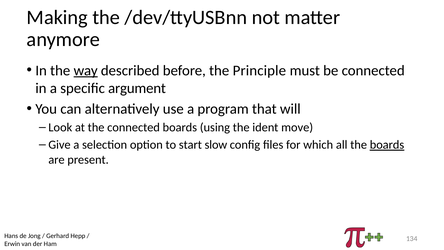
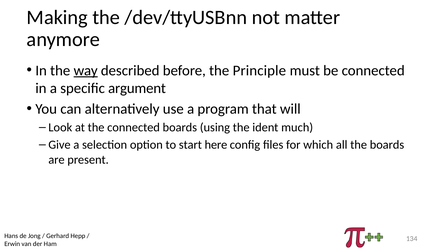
move: move -> much
slow: slow -> here
boards at (387, 145) underline: present -> none
